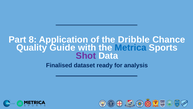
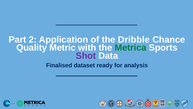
8: 8 -> 2
Guide: Guide -> Metric
Metrica colour: blue -> green
